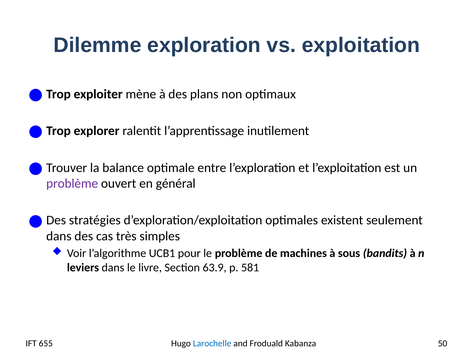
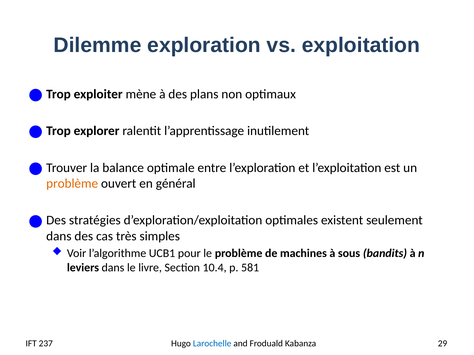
problème at (72, 184) colour: purple -> orange
63.9: 63.9 -> 10.4
655: 655 -> 237
50: 50 -> 29
